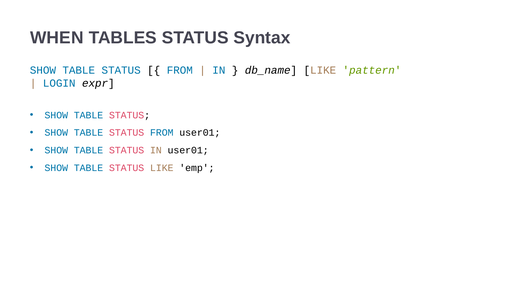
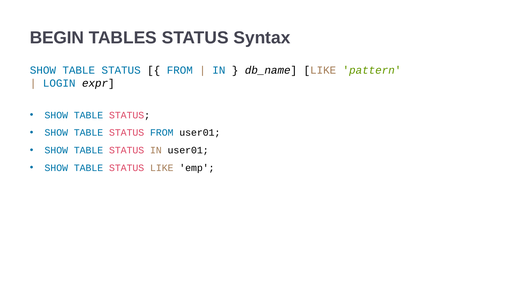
WHEN: WHEN -> BEGIN
